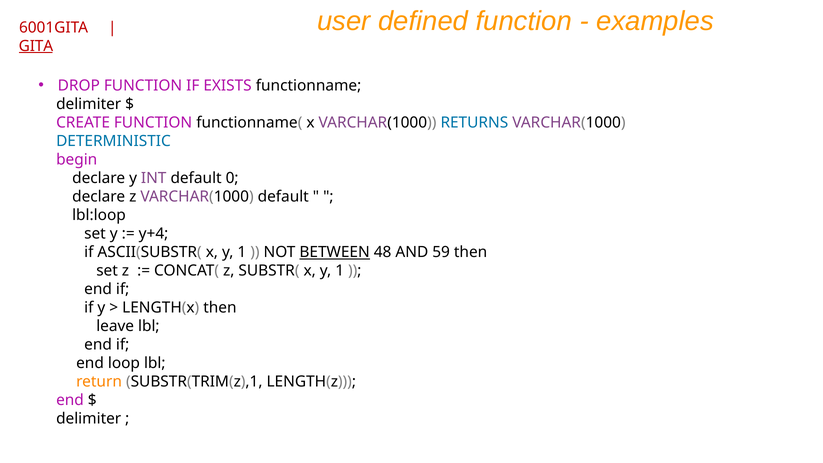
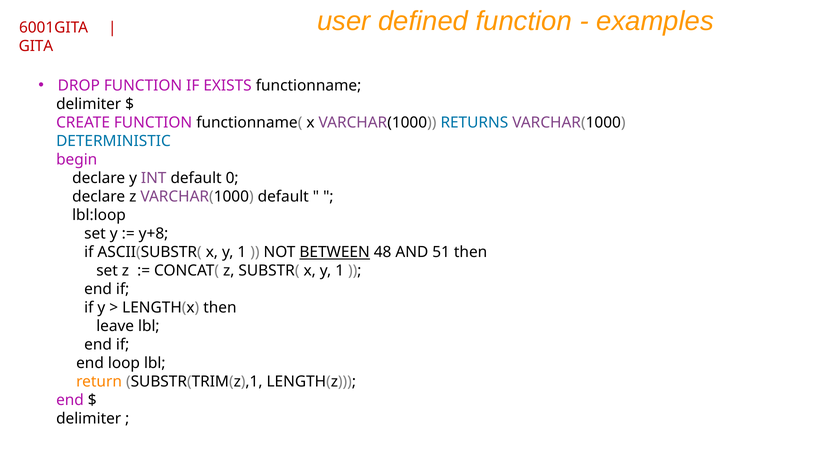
GITA underline: present -> none
y+4: y+4 -> y+8
59: 59 -> 51
